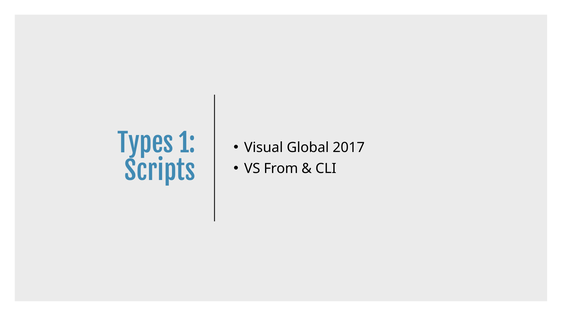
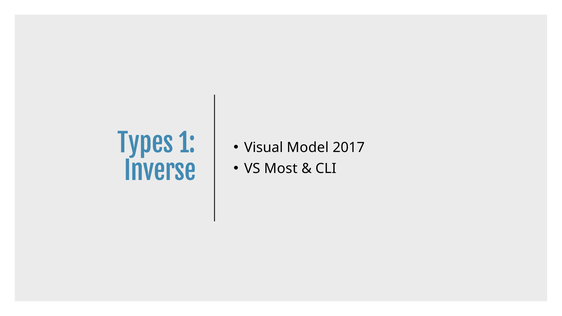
Global: Global -> Model
From: From -> Most
Scripts: Scripts -> Inverse
